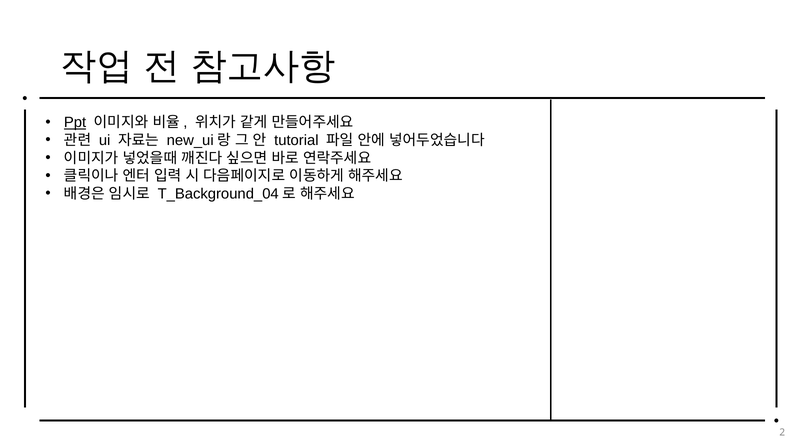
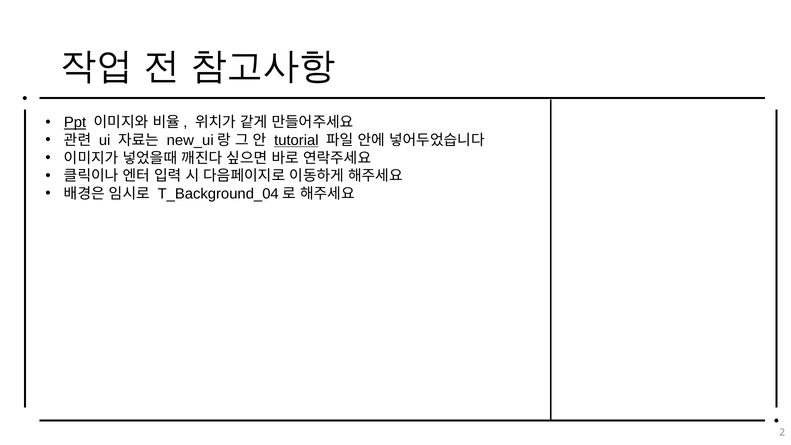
tutorial underline: none -> present
